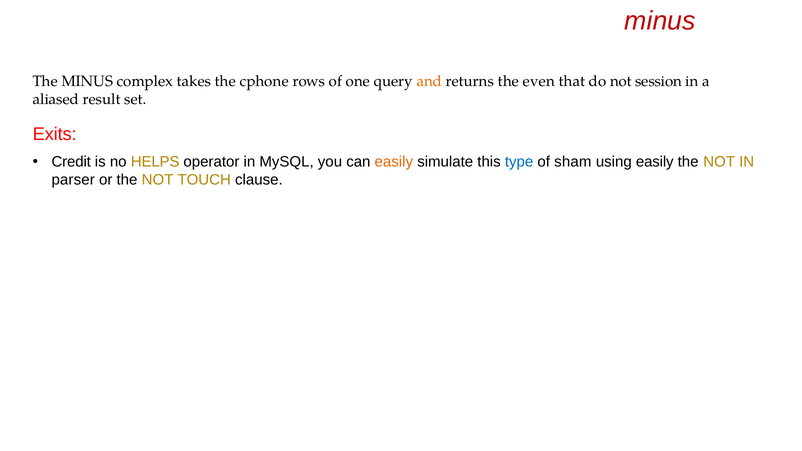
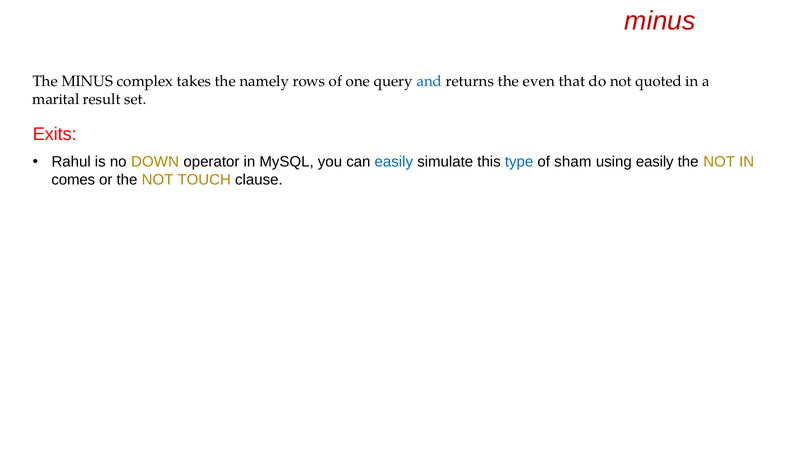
cphone: cphone -> namely
and colour: orange -> blue
session: session -> quoted
aliased: aliased -> marital
Credit: Credit -> Rahul
HELPS: HELPS -> DOWN
easily at (394, 162) colour: orange -> blue
parser: parser -> comes
